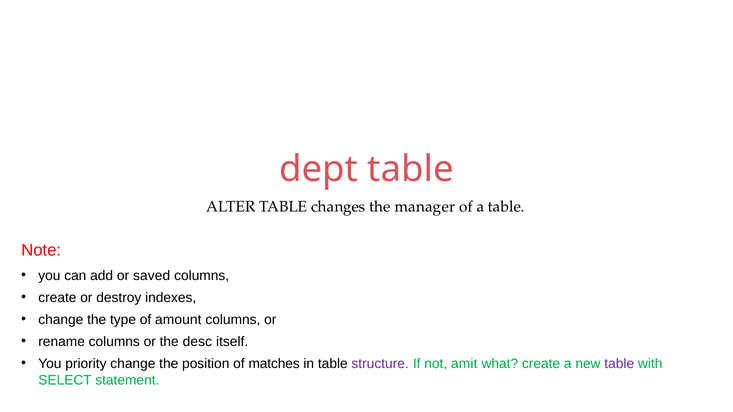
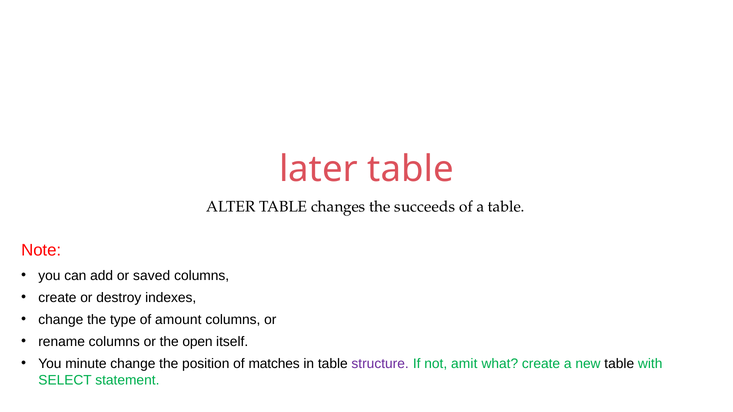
dept: dept -> later
manager: manager -> succeeds
desc: desc -> open
priority: priority -> minute
table at (619, 364) colour: purple -> black
